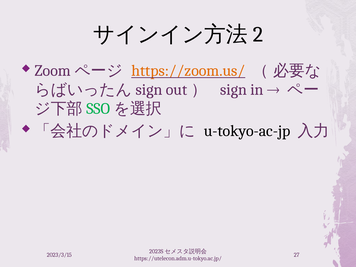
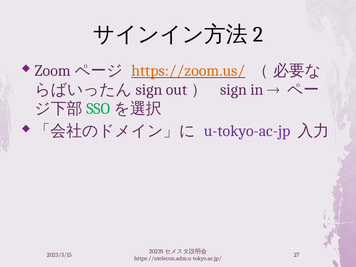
u-tokyo-ac-jp colour: black -> purple
